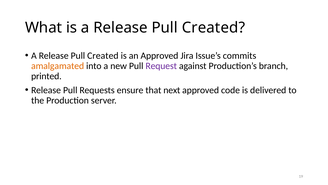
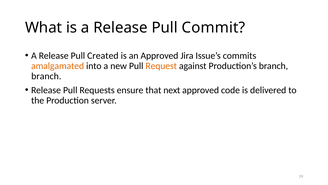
Created at (213, 28): Created -> Commit
Request colour: purple -> orange
printed at (46, 76): printed -> branch
